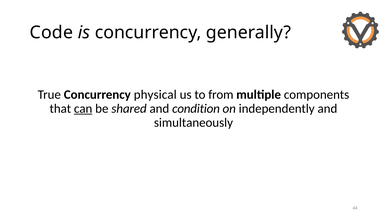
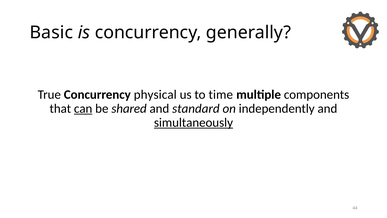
Code: Code -> Basic
from: from -> time
condition: condition -> standard
simultaneously underline: none -> present
